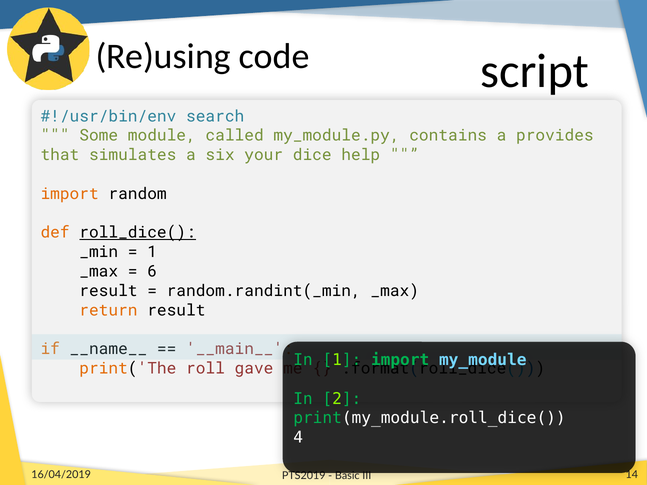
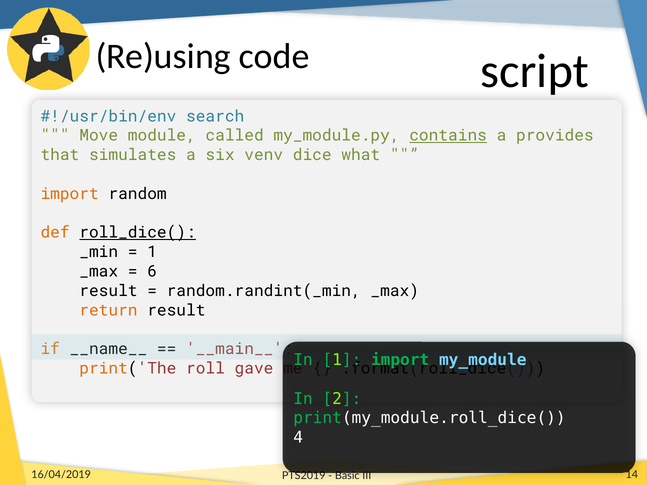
Some: Some -> Move
contains underline: none -> present
your: your -> venv
help: help -> what
